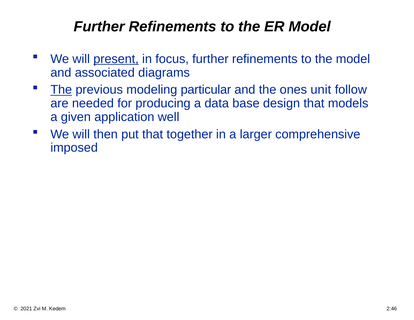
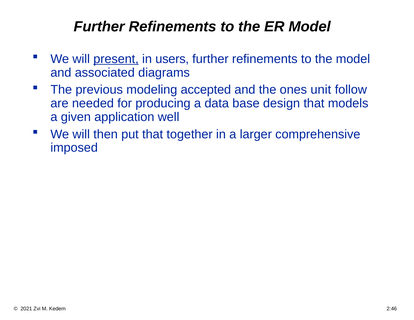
focus: focus -> users
The at (61, 90) underline: present -> none
particular: particular -> accepted
